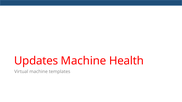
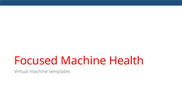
Updates: Updates -> Focused
